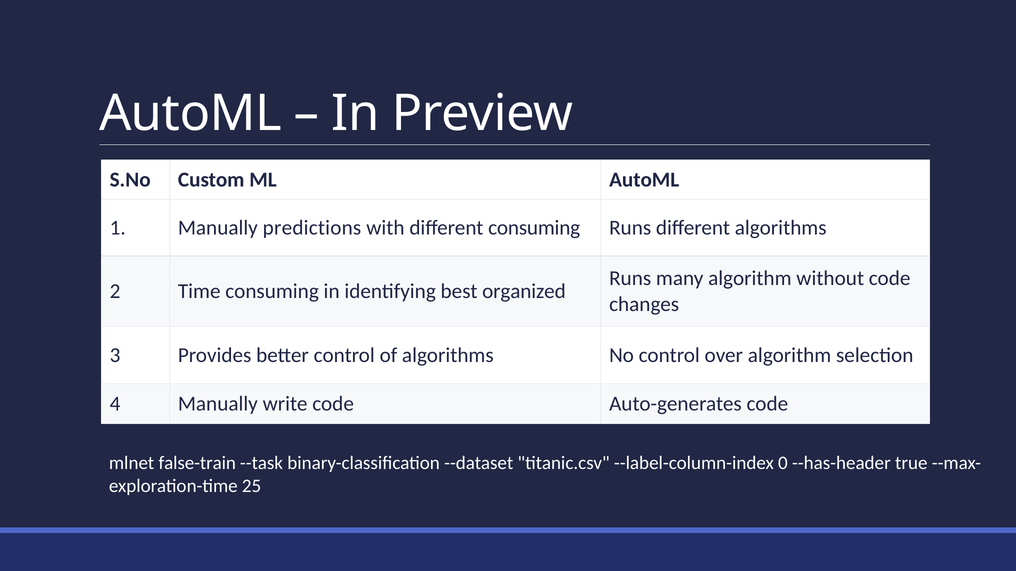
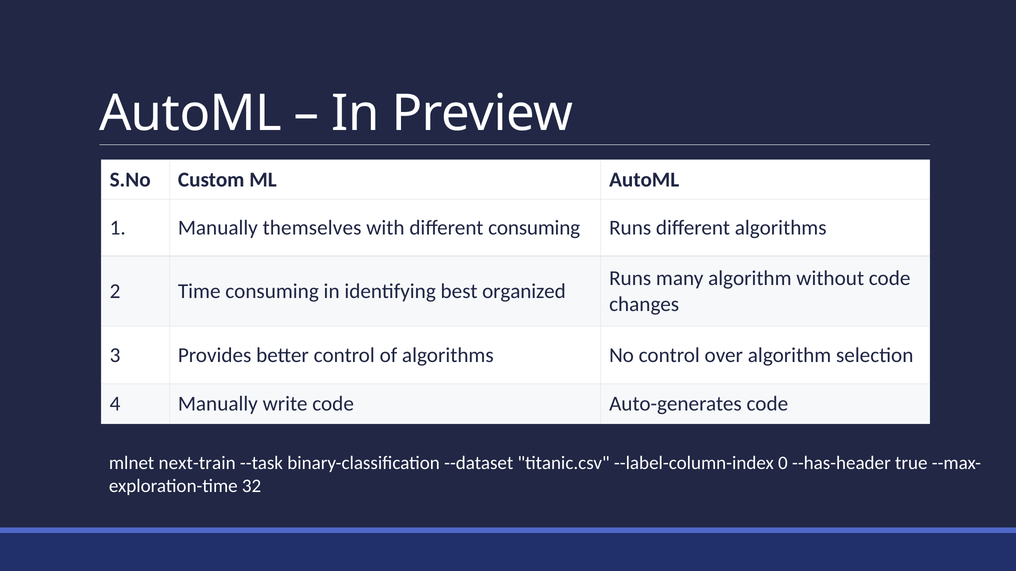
predictions: predictions -> themselves
false-train: false-train -> next-train
25: 25 -> 32
